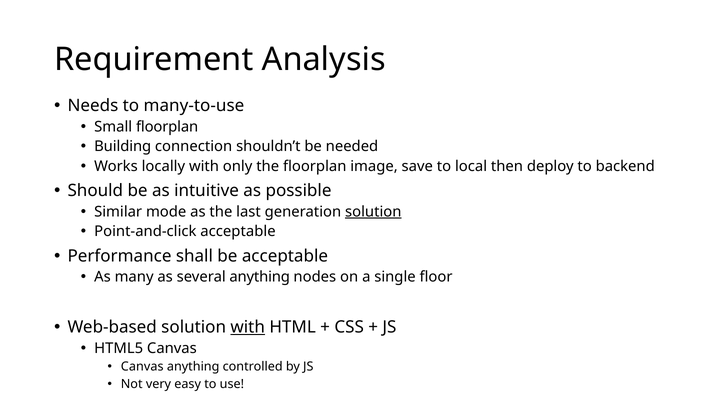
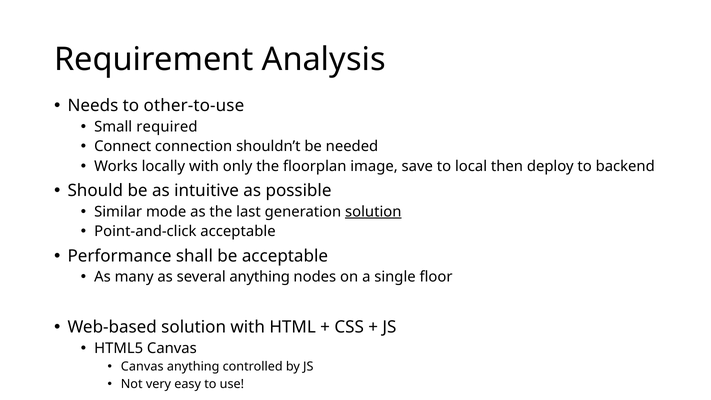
many-to-use: many-to-use -> other-to-use
Small floorplan: floorplan -> required
Building: Building -> Connect
with at (248, 327) underline: present -> none
